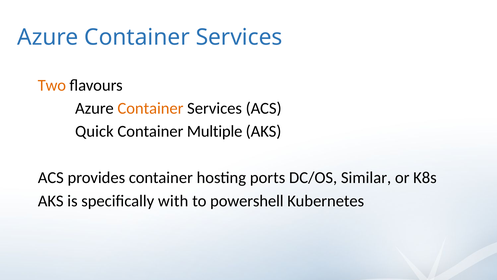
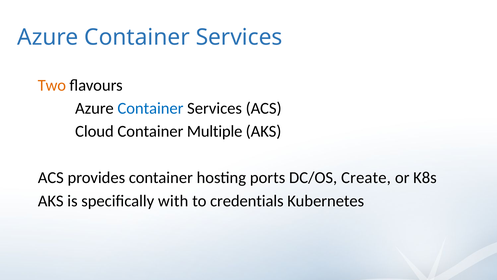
Container at (150, 108) colour: orange -> blue
Quick: Quick -> Cloud
Similar: Similar -> Create
powershell: powershell -> credentials
